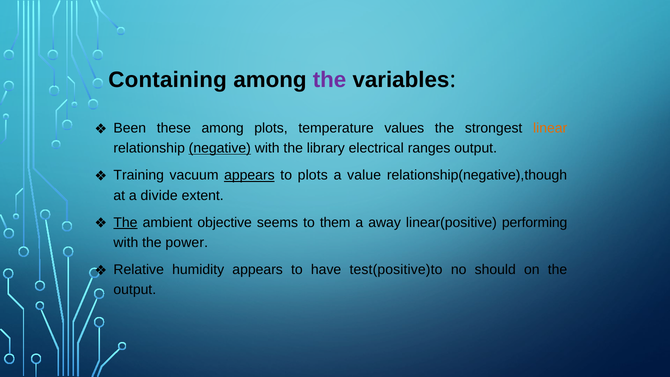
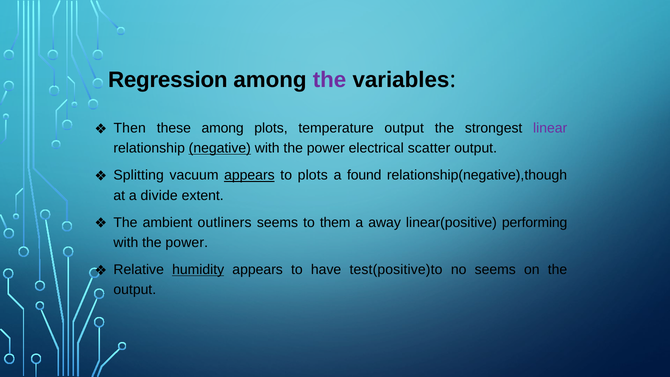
Containing: Containing -> Regression
Been: Been -> Then
temperature values: values -> output
linear colour: orange -> purple
library at (326, 148): library -> power
ranges: ranges -> scatter
Training: Training -> Splitting
value: value -> found
The at (125, 223) underline: present -> none
objective: objective -> outliners
humidity underline: none -> present
no should: should -> seems
